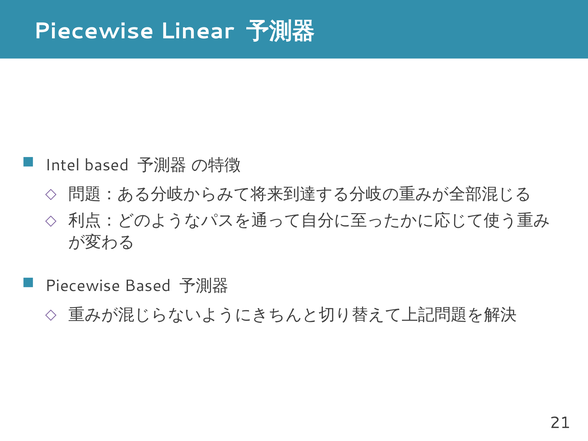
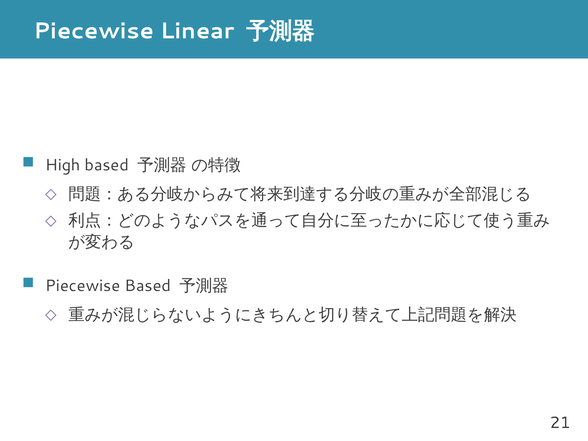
Intel: Intel -> High
